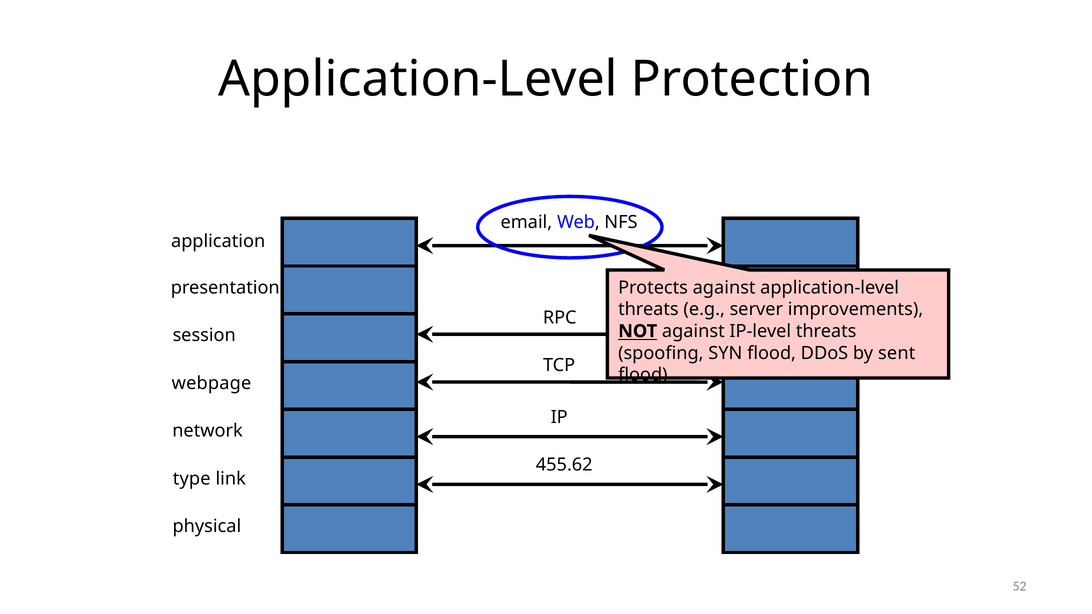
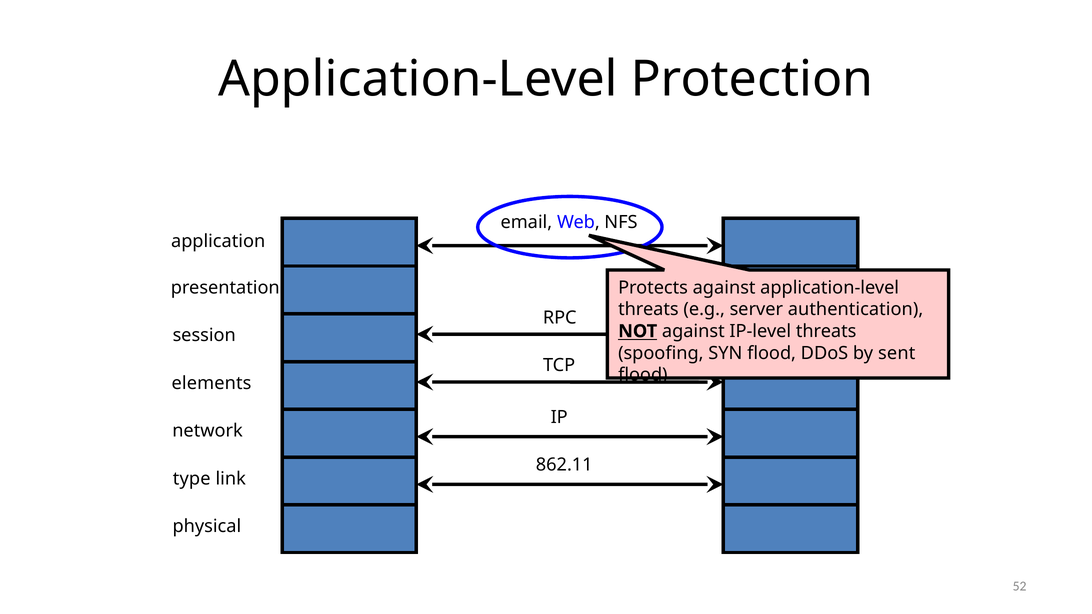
improvements: improvements -> authentication
webpage: webpage -> elements
455.62: 455.62 -> 862.11
